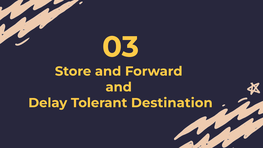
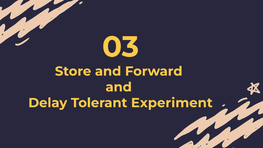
Destination: Destination -> Experiment
